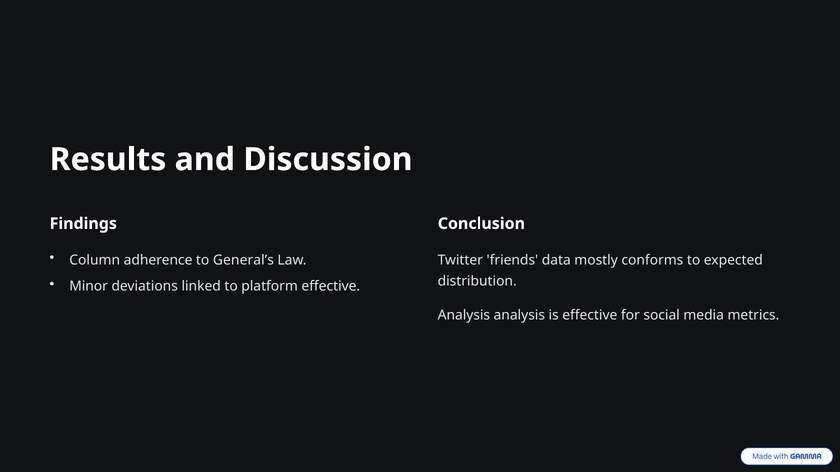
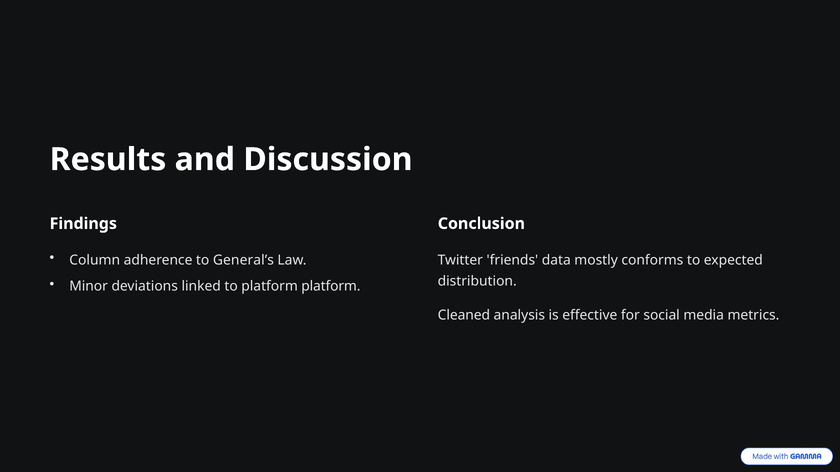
platform effective: effective -> platform
Analysis at (464, 316): Analysis -> Cleaned
